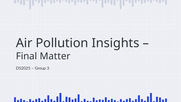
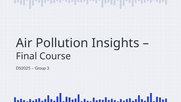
Matter: Matter -> Course
